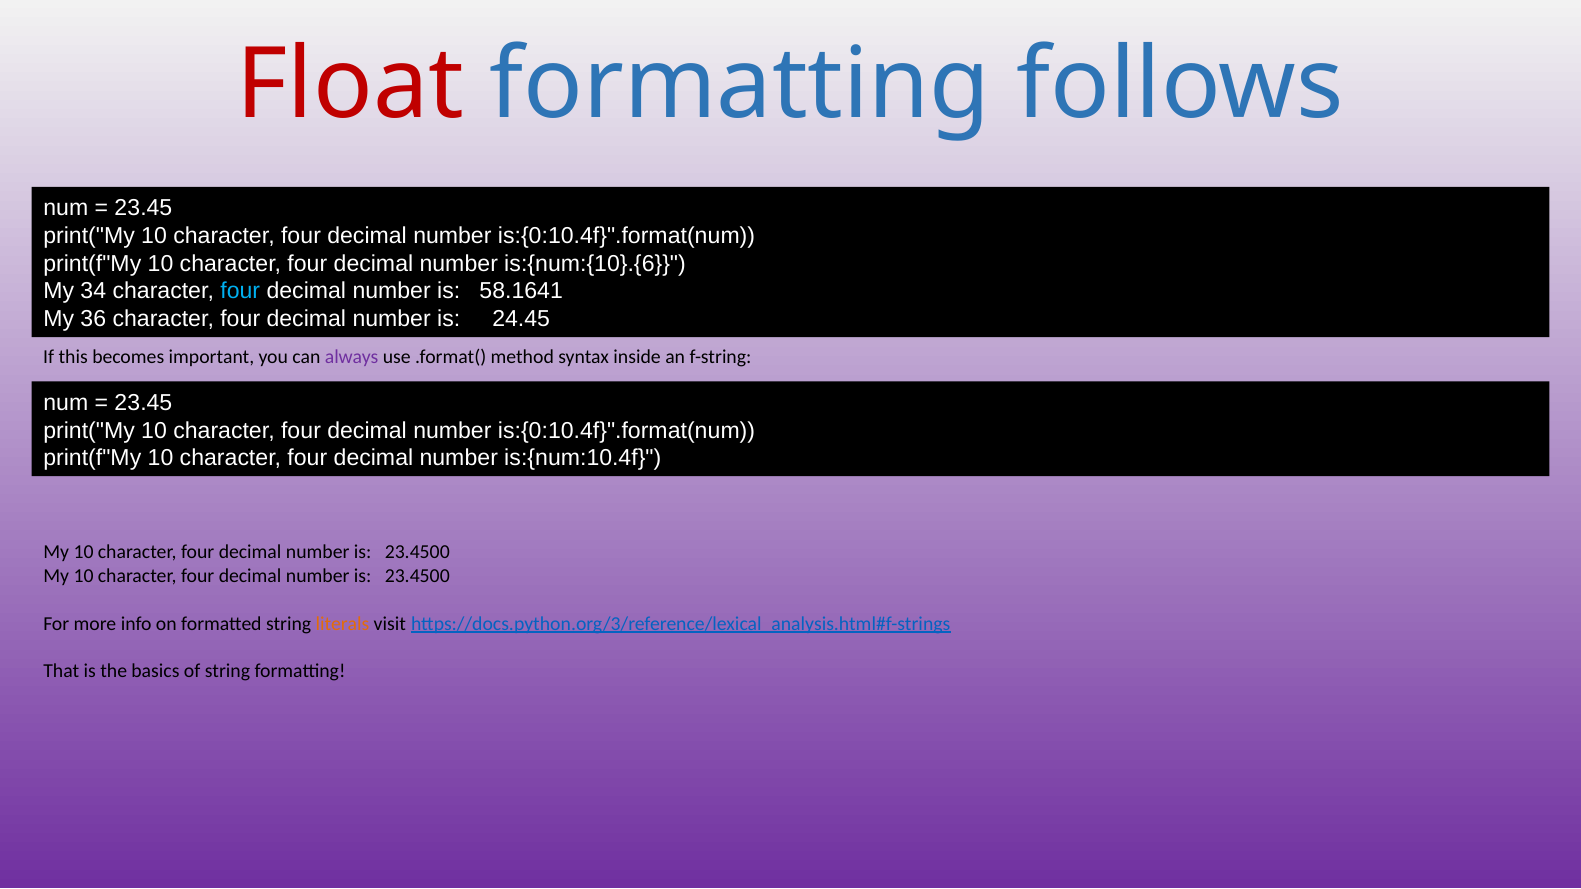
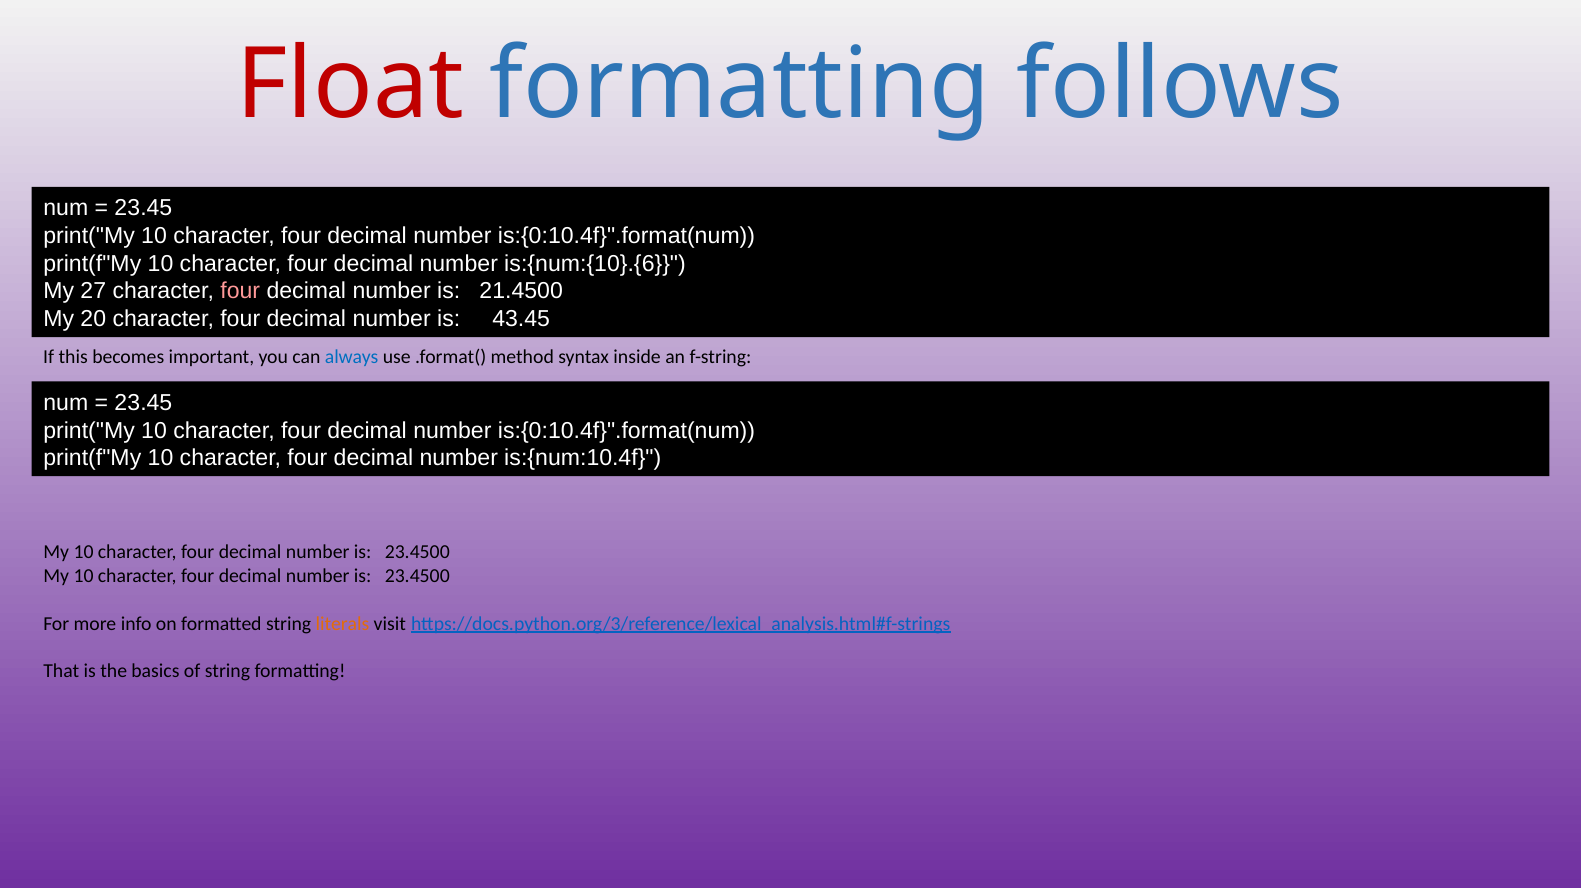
34: 34 -> 27
four at (240, 291) colour: light blue -> pink
58.1641: 58.1641 -> 21.4500
36: 36 -> 20
24.45: 24.45 -> 43.45
always colour: purple -> blue
